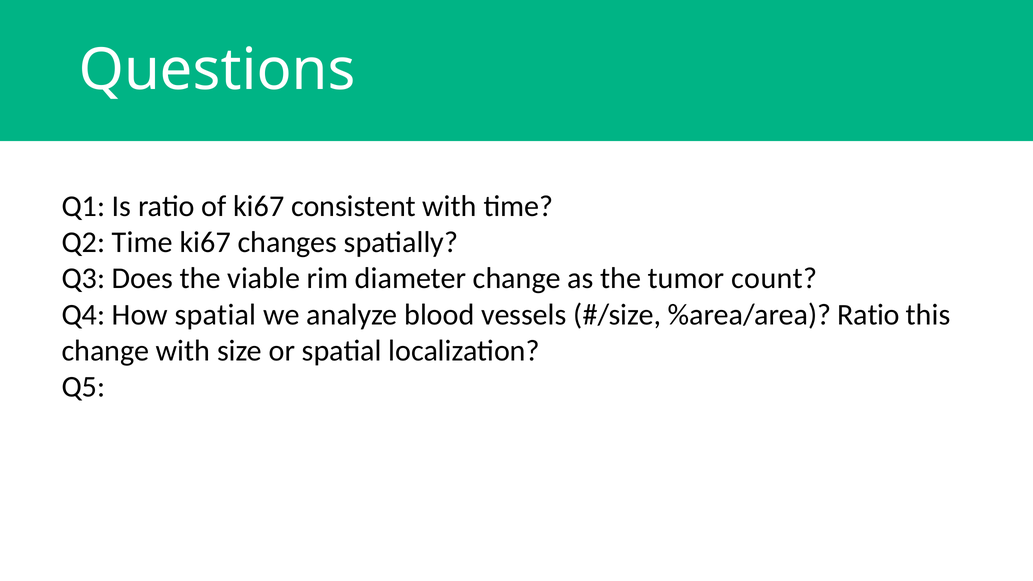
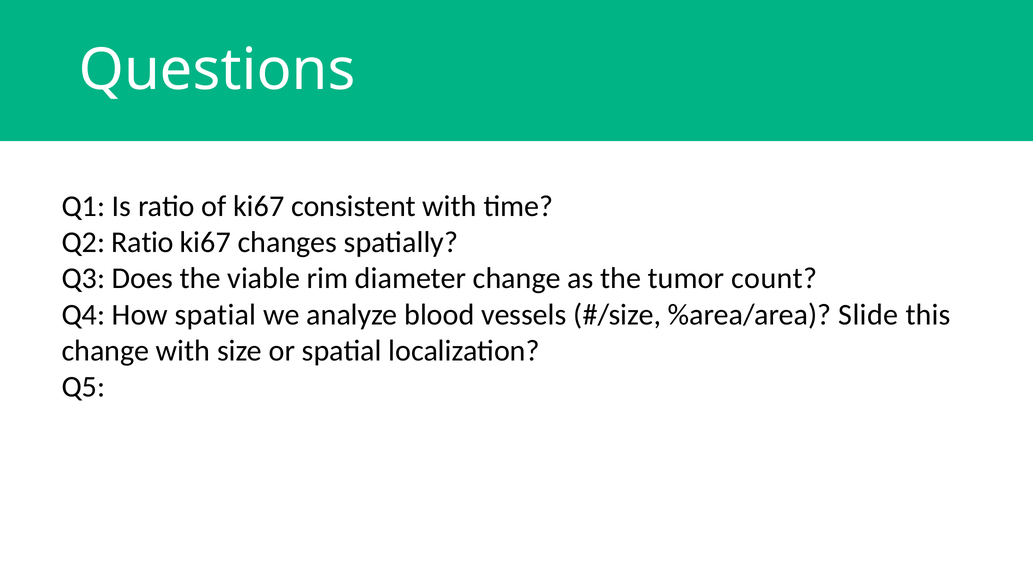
Q2 Time: Time -> Ratio
%area/area Ratio: Ratio -> Slide
